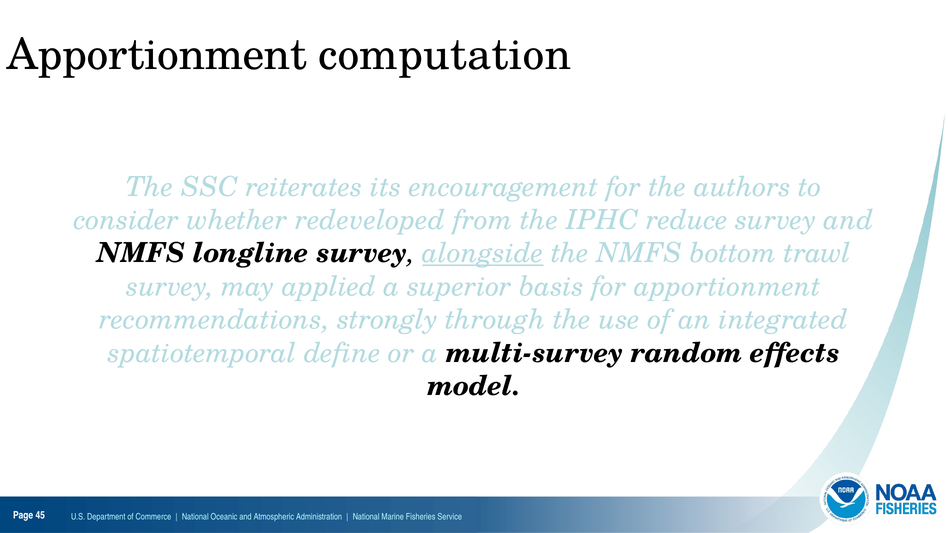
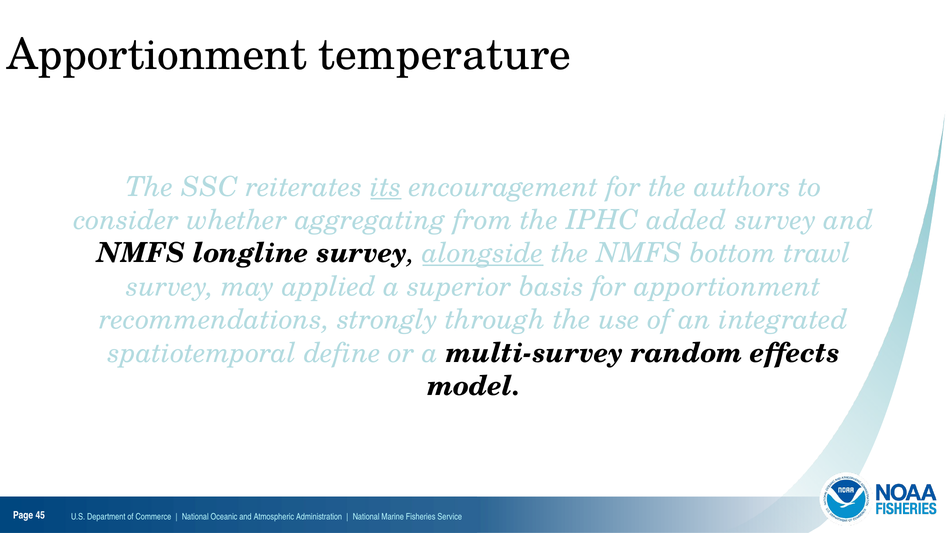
computation: computation -> temperature
its underline: none -> present
redeveloped: redeveloped -> aggregating
reduce: reduce -> added
